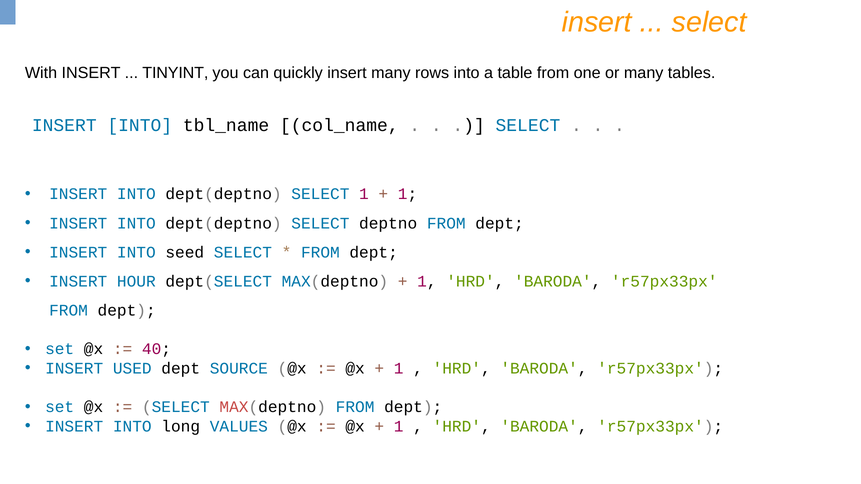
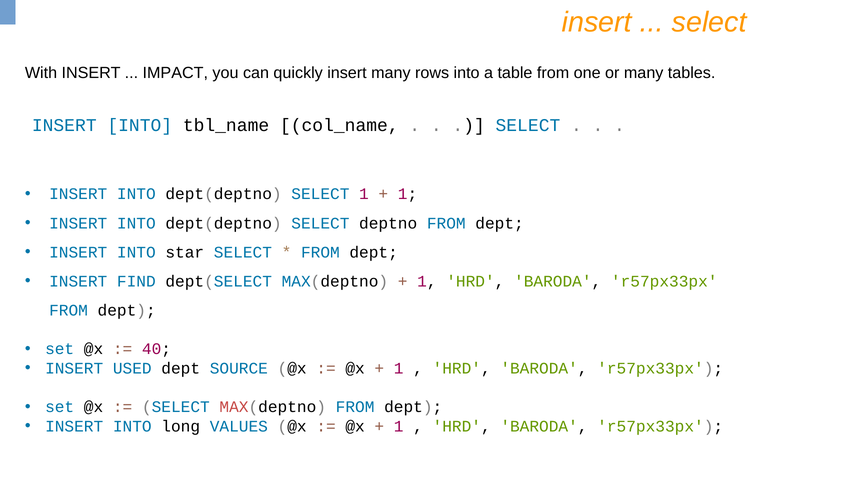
TINYINT: TINYINT -> IMPACT
seed: seed -> star
HOUR: HOUR -> FIND
